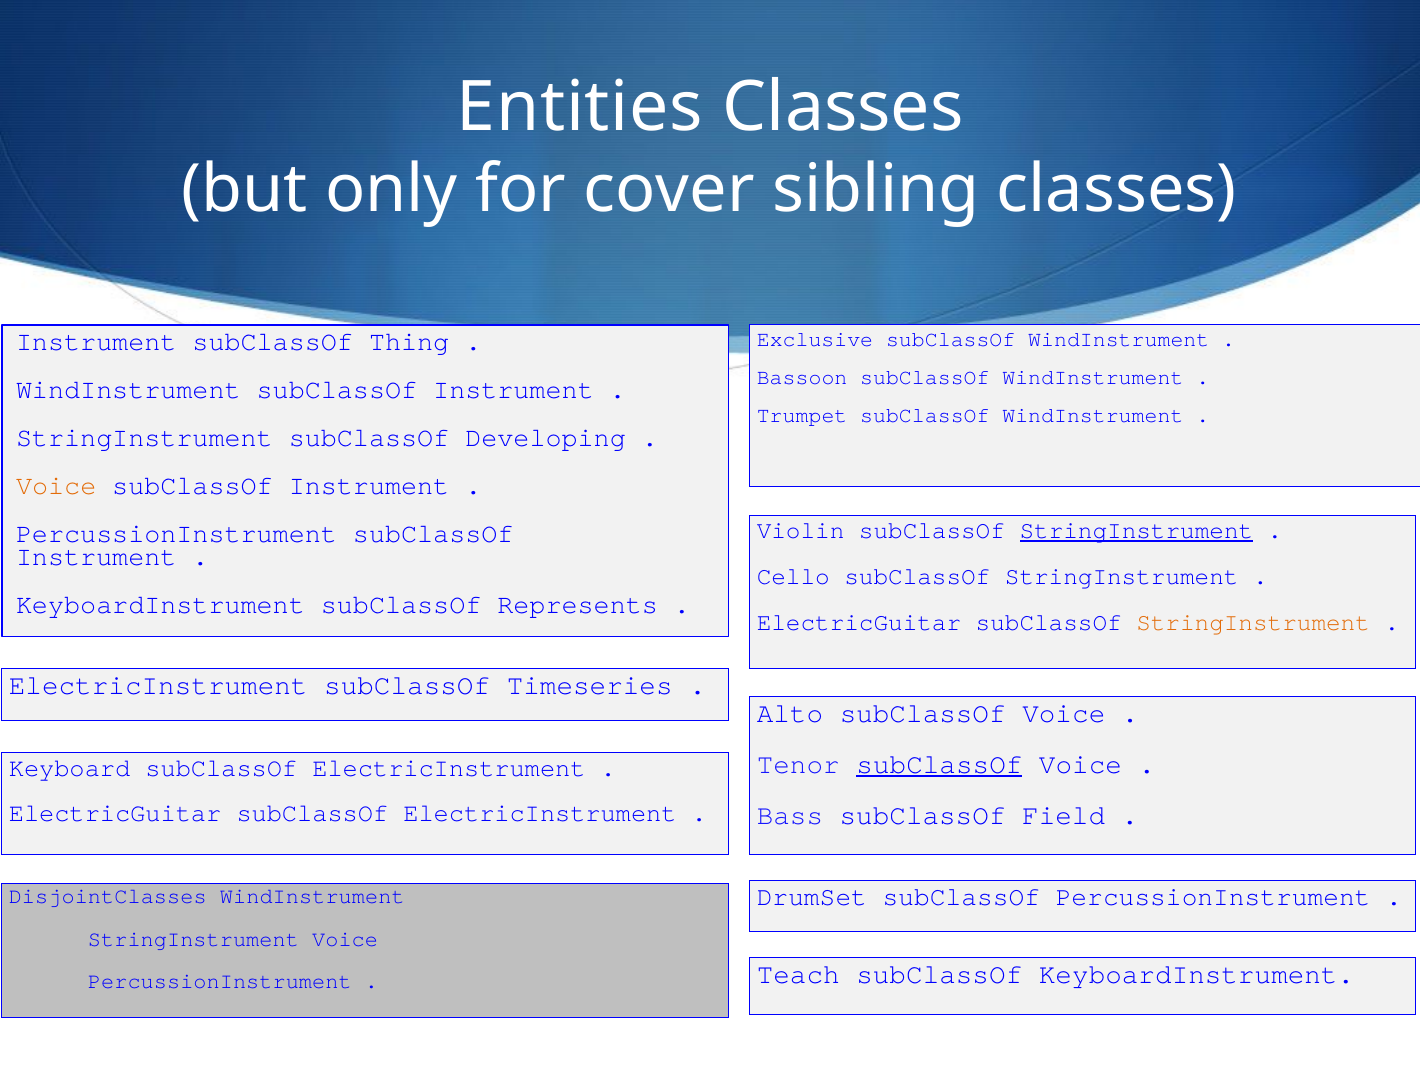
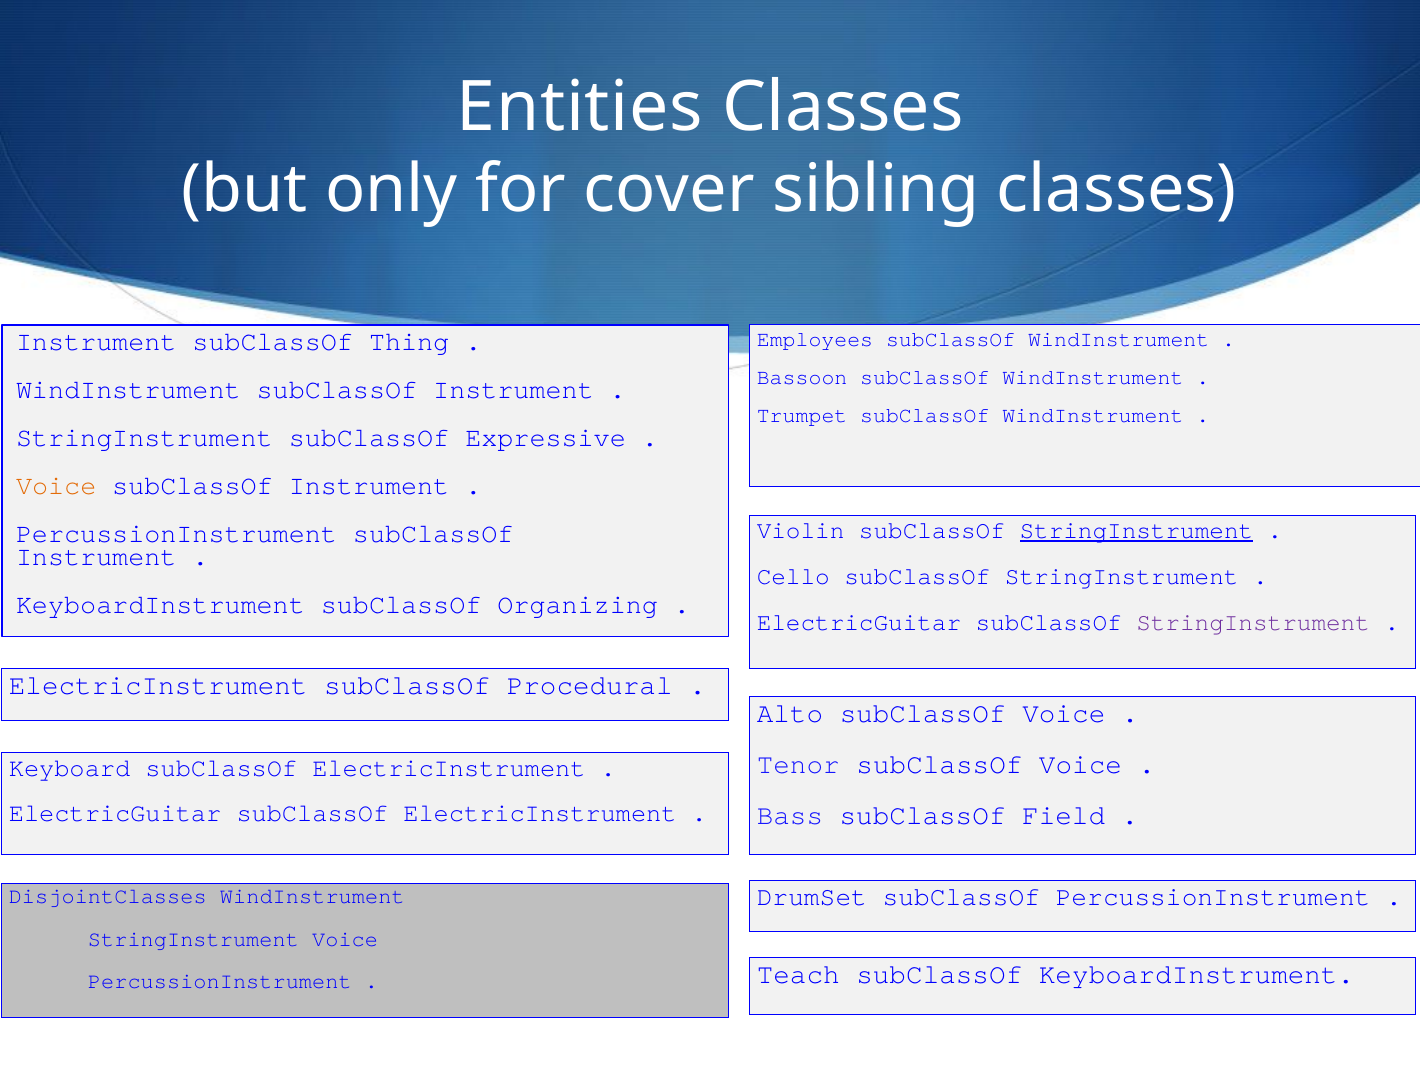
Exclusive: Exclusive -> Employees
Developing: Developing -> Expressive
Represents: Represents -> Organizing
StringInstrument at (1253, 623) colour: orange -> purple
Timeseries: Timeseries -> Procedural
subClassOf at (939, 764) underline: present -> none
